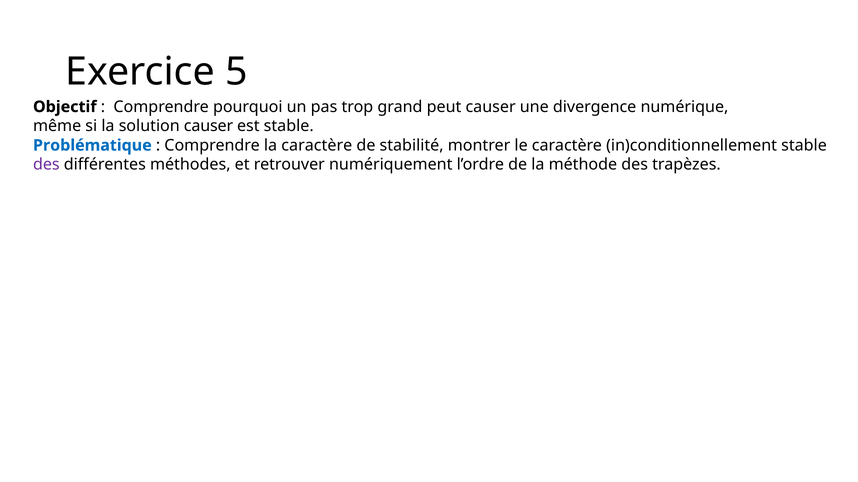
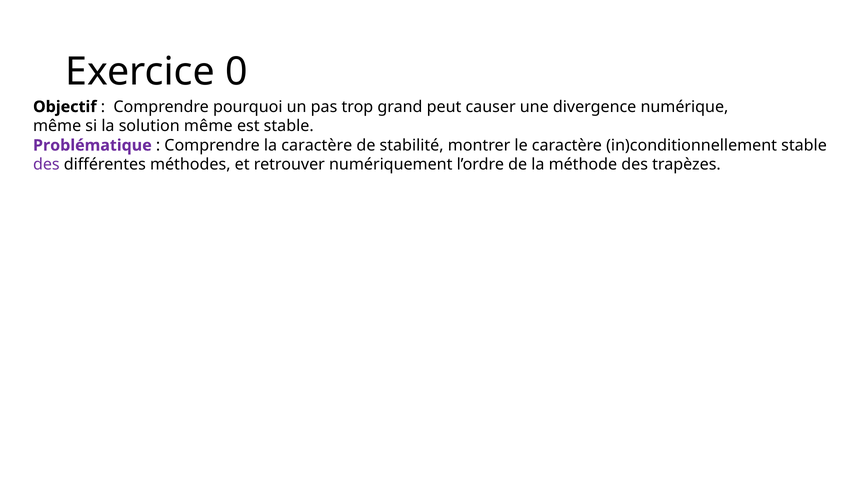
5: 5 -> 0
solution causer: causer -> même
Problématique colour: blue -> purple
